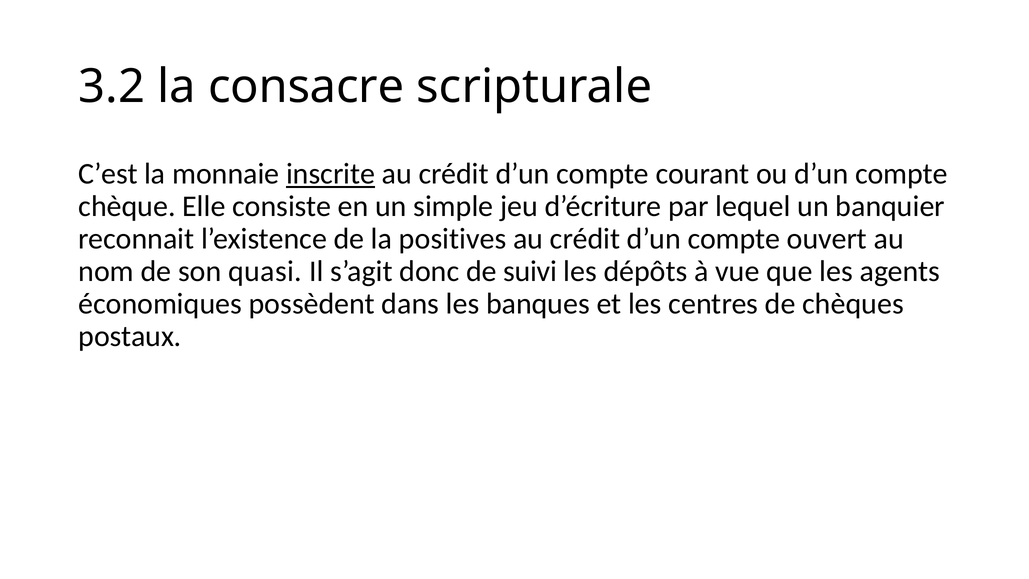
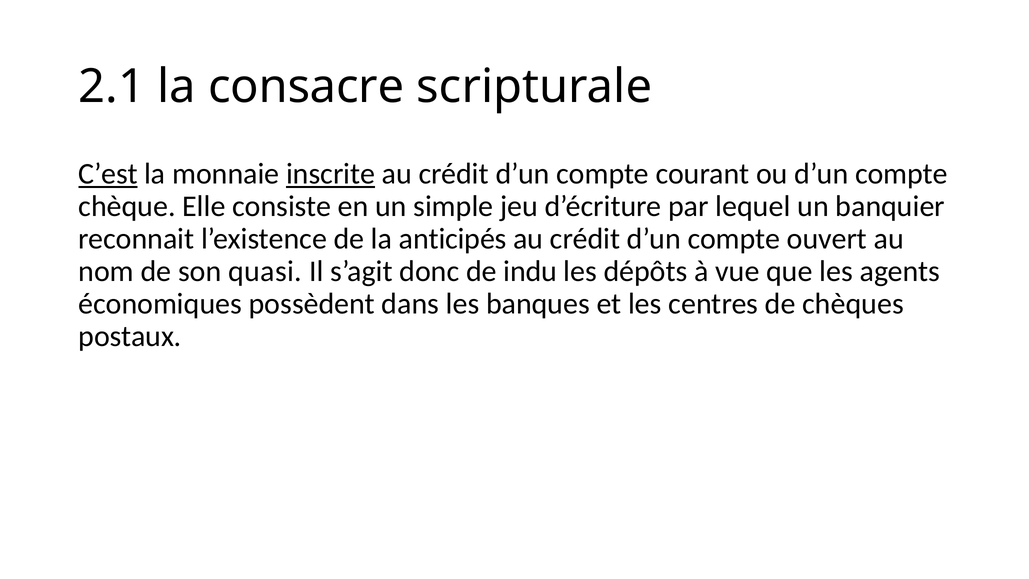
3.2: 3.2 -> 2.1
C’est underline: none -> present
positives: positives -> anticipés
suivi: suivi -> indu
